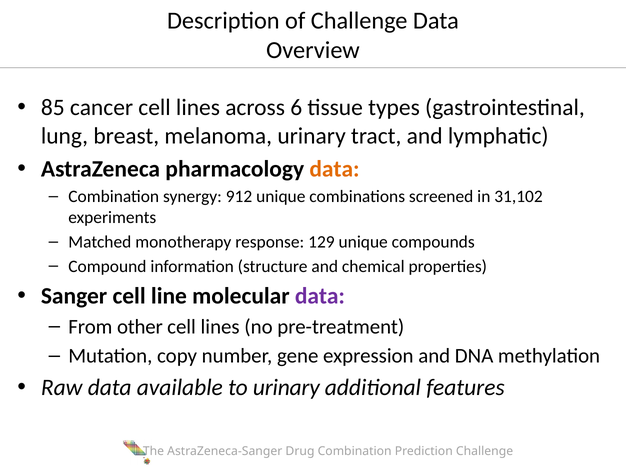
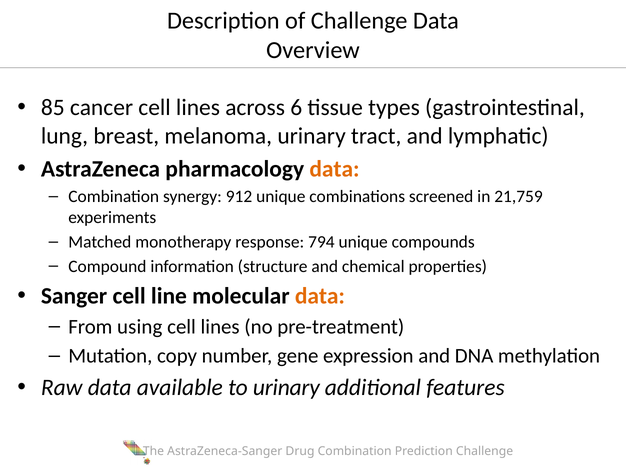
31,102: 31,102 -> 21,759
129: 129 -> 794
data at (320, 296) colour: purple -> orange
other: other -> using
